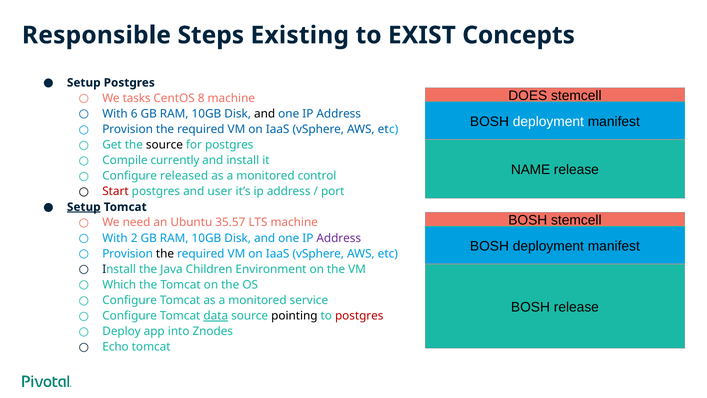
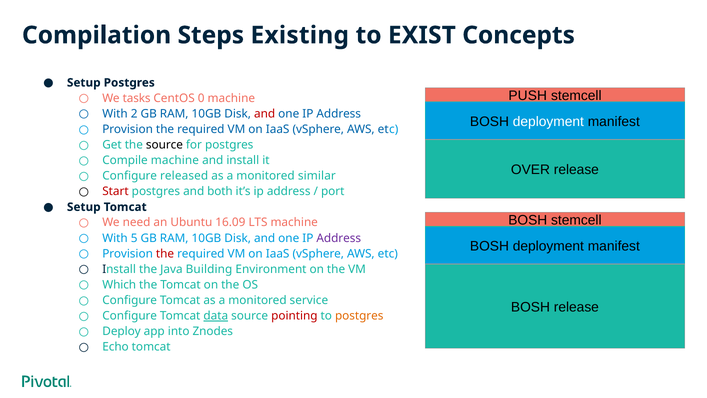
Responsible: Responsible -> Compilation
DOES: DOES -> PUSH
8: 8 -> 0
6: 6 -> 2
and at (265, 114) colour: black -> red
Compile currently: currently -> machine
NAME: NAME -> OVER
control: control -> similar
user: user -> both
Setup at (84, 207) underline: present -> none
35.57: 35.57 -> 16.09
2: 2 -> 5
the at (165, 253) colour: black -> red
Children: Children -> Building
pointing colour: black -> red
postgres at (359, 316) colour: red -> orange
